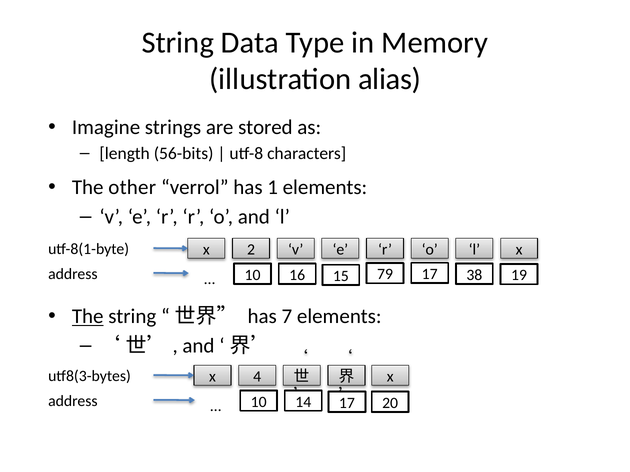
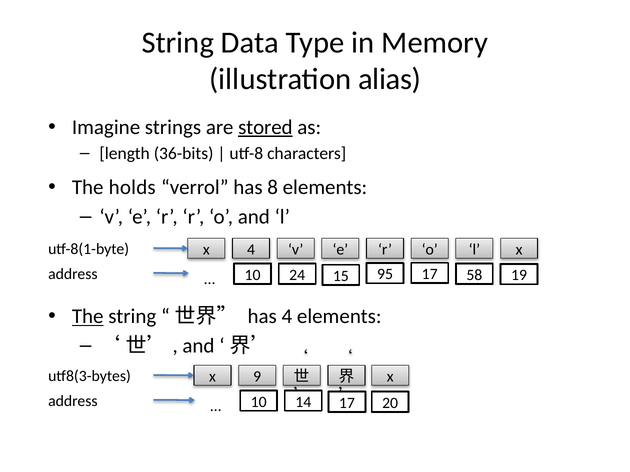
stored underline: none -> present
56-bits: 56-bits -> 36-bits
other: other -> holds
1: 1 -> 8
x 2: 2 -> 4
38: 38 -> 58
16: 16 -> 24
79: 79 -> 95
has 7: 7 -> 4
4: 4 -> 9
